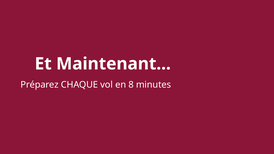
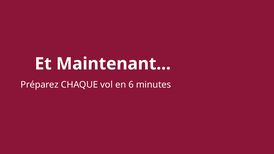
8: 8 -> 6
